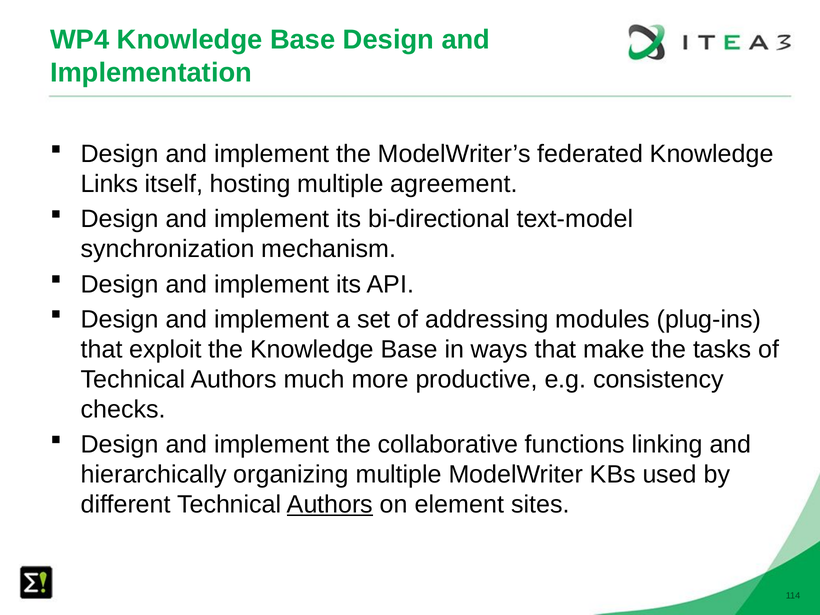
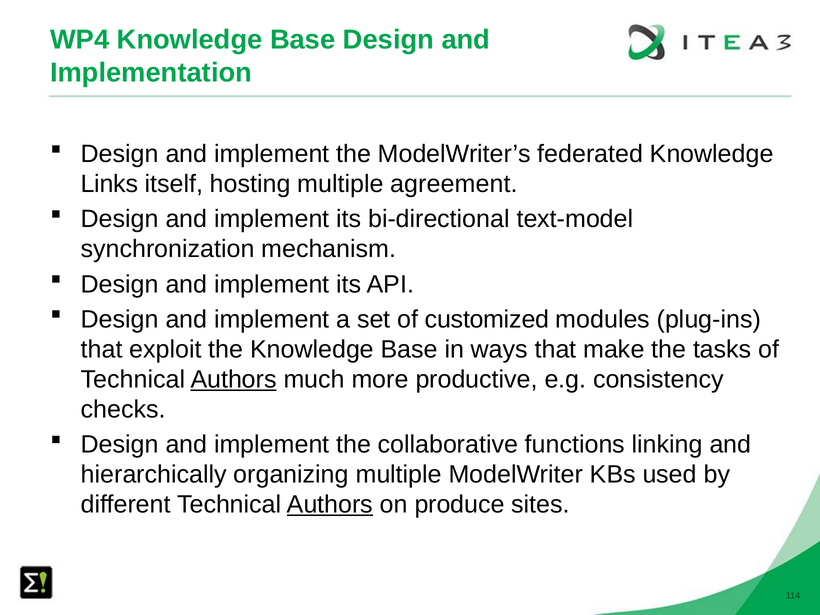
addressing: addressing -> customized
Authors at (234, 379) underline: none -> present
element: element -> produce
